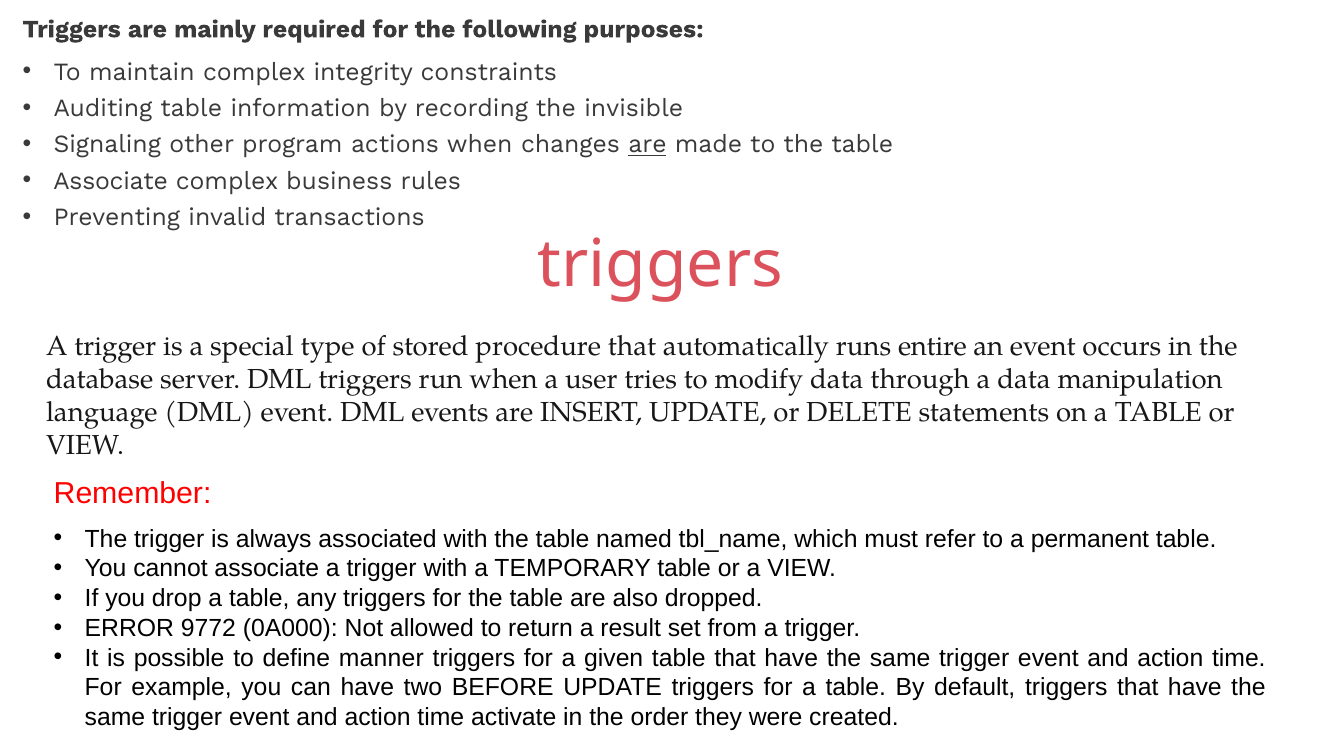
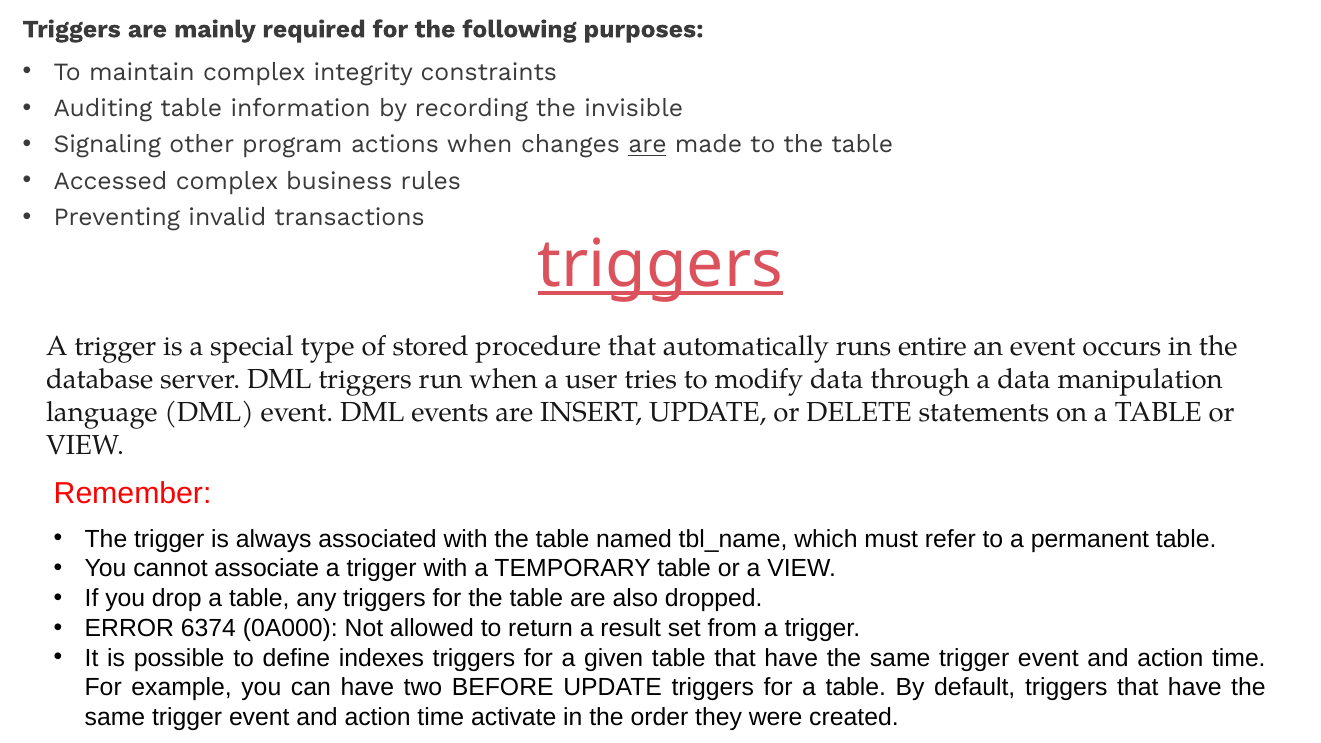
Associate at (111, 181): Associate -> Accessed
triggers at (660, 265) underline: none -> present
9772: 9772 -> 6374
manner: manner -> indexes
